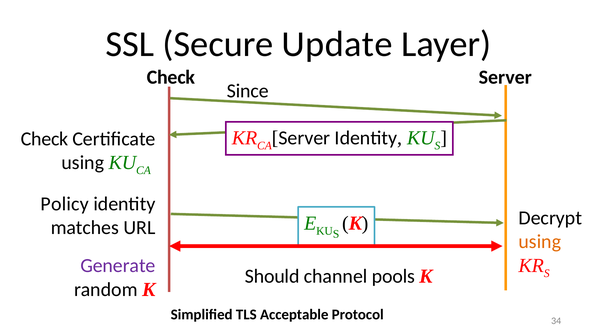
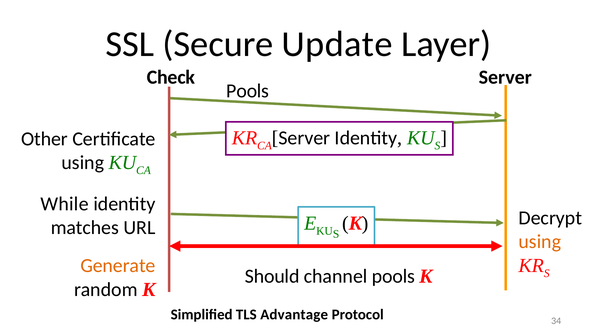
Since at (248, 91): Since -> Pools
Check at (45, 139): Check -> Other
Policy: Policy -> While
Generate colour: purple -> orange
Acceptable: Acceptable -> Advantage
